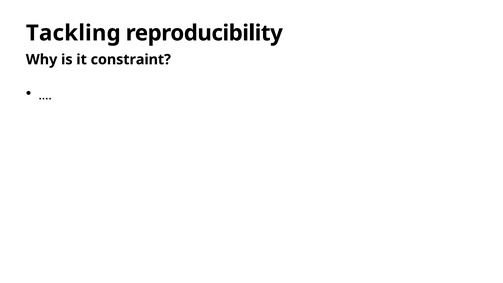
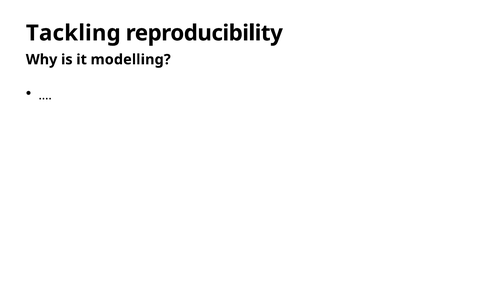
constraint: constraint -> modelling
